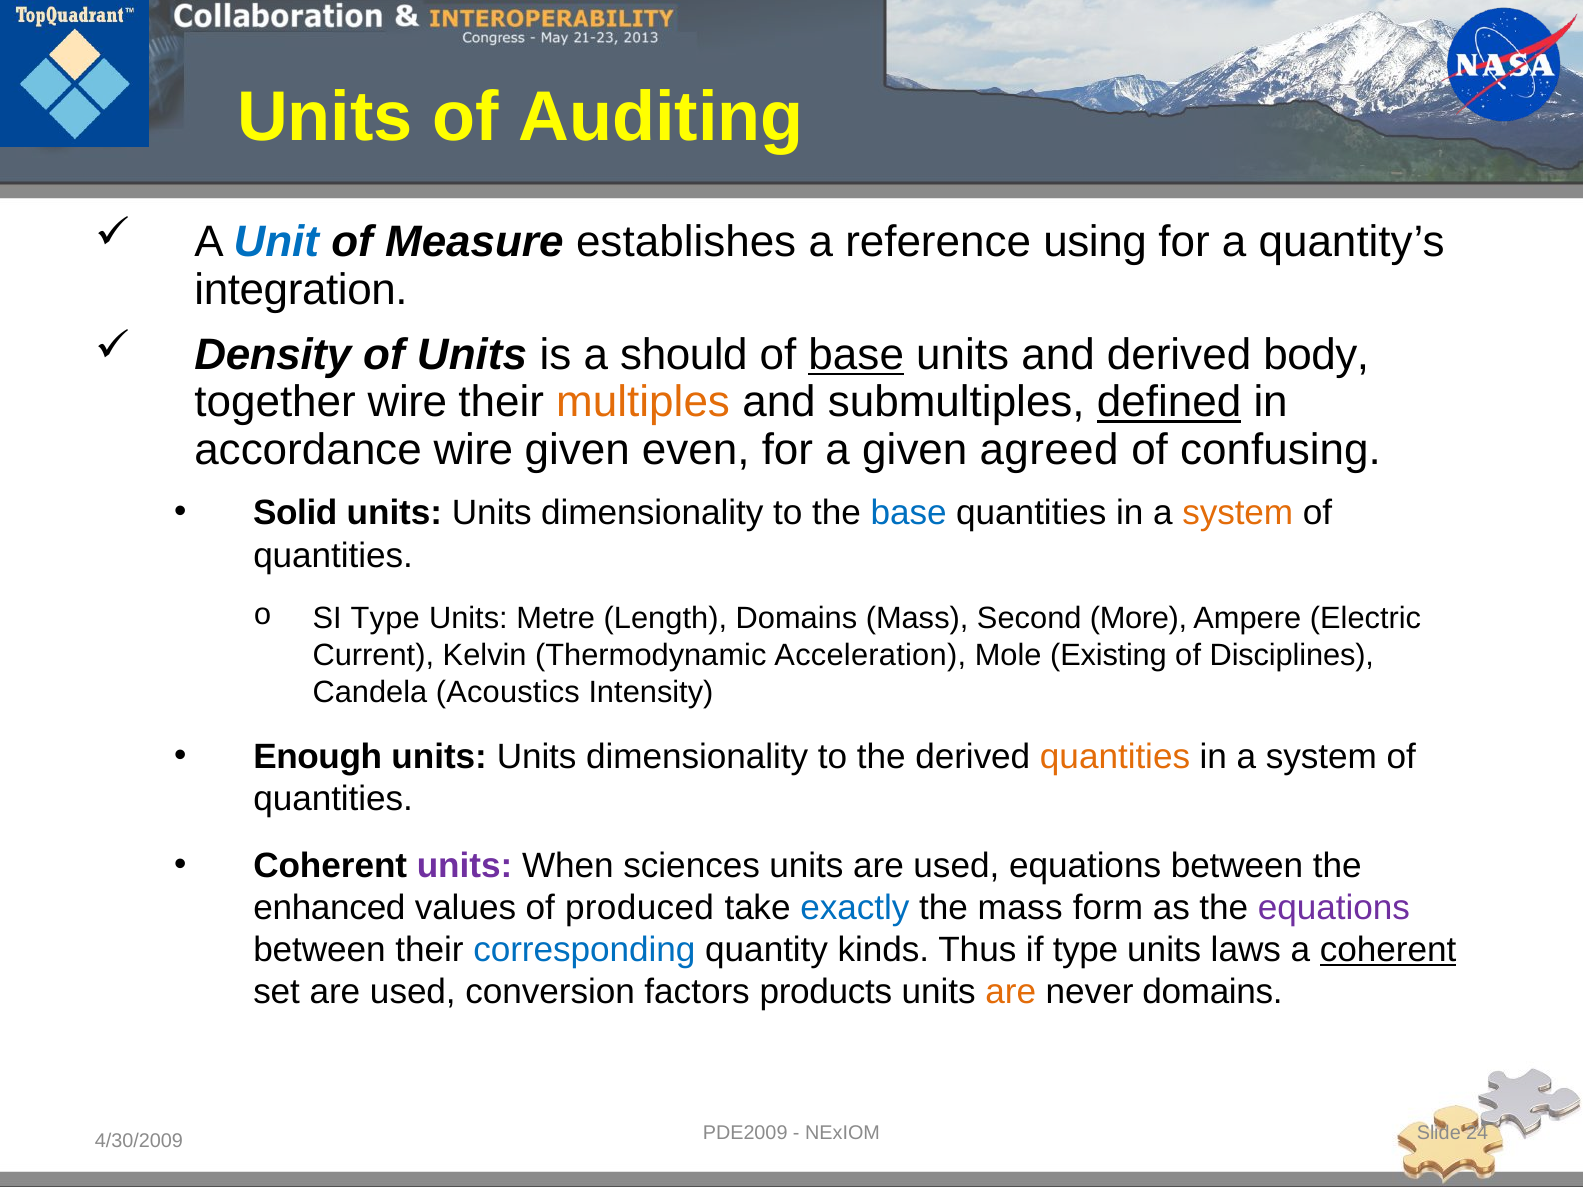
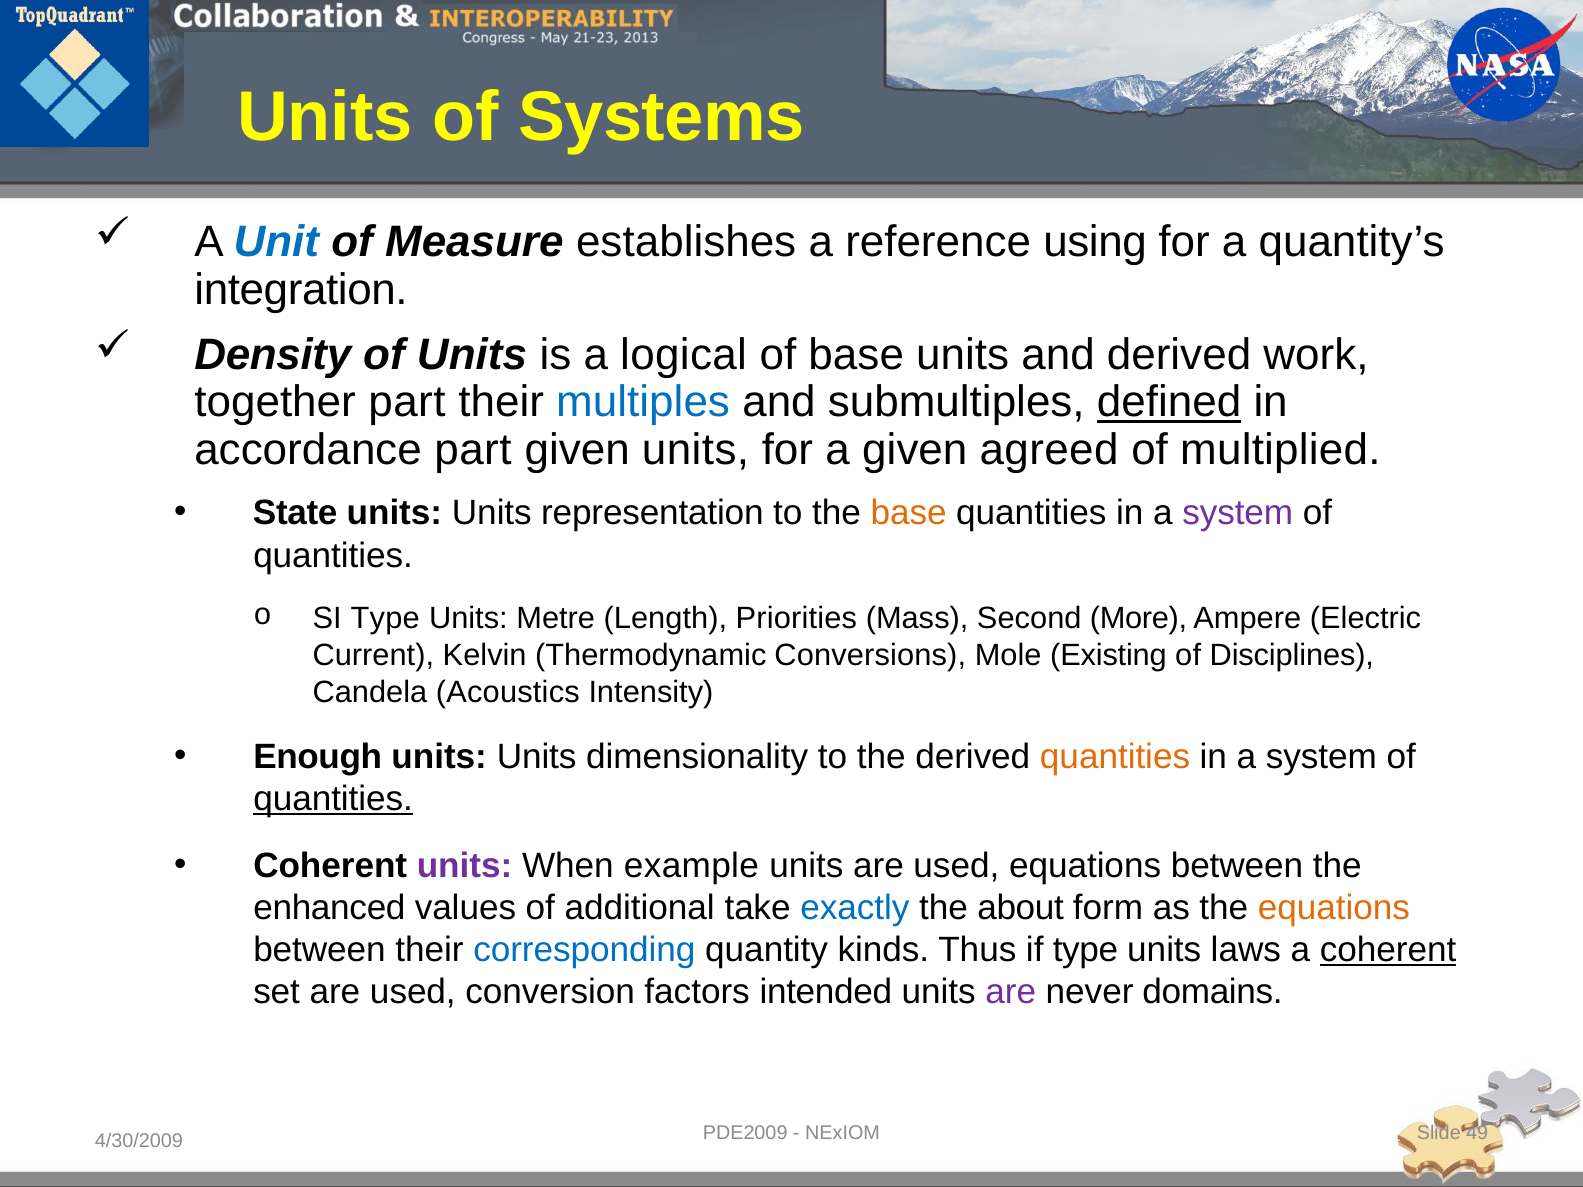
Auditing: Auditing -> Systems
should: should -> logical
base at (856, 355) underline: present -> none
body: body -> work
together wire: wire -> part
multiples colour: orange -> blue
accordance wire: wire -> part
given even: even -> units
confusing: confusing -> multiplied
Solid: Solid -> State
dimensionality at (652, 513): dimensionality -> representation
base at (909, 513) colour: blue -> orange
system at (1238, 513) colour: orange -> purple
Length Domains: Domains -> Priorities
Acceleration: Acceleration -> Conversions
quantities at (333, 799) underline: none -> present
sciences: sciences -> example
produced: produced -> additional
the mass: mass -> about
equations at (1334, 908) colour: purple -> orange
products: products -> intended
are at (1011, 993) colour: orange -> purple
24: 24 -> 49
